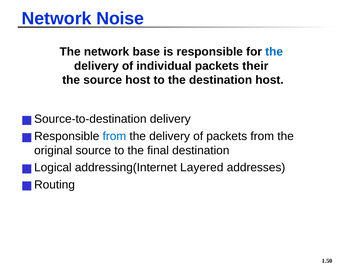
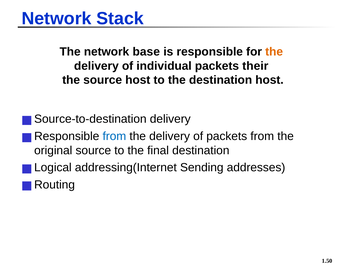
Noise: Noise -> Stack
the at (274, 52) colour: blue -> orange
Layered: Layered -> Sending
